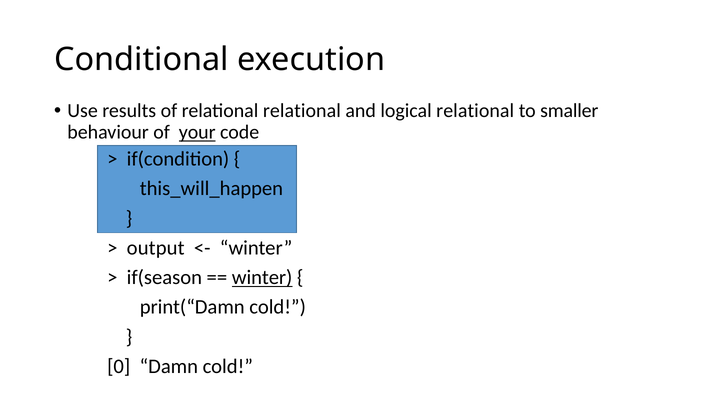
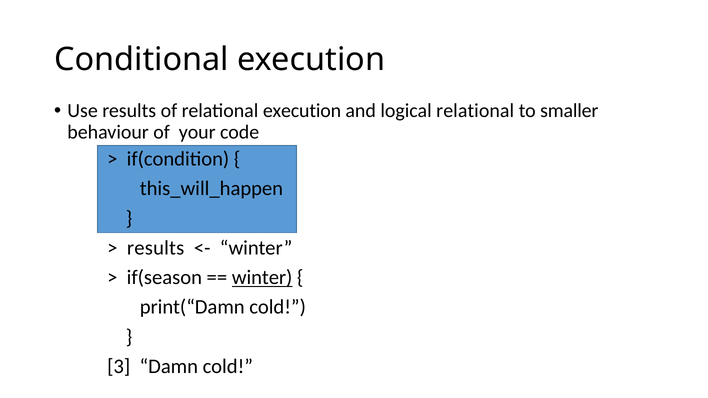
relational relational: relational -> execution
your underline: present -> none
output at (156, 248): output -> results
0: 0 -> 3
